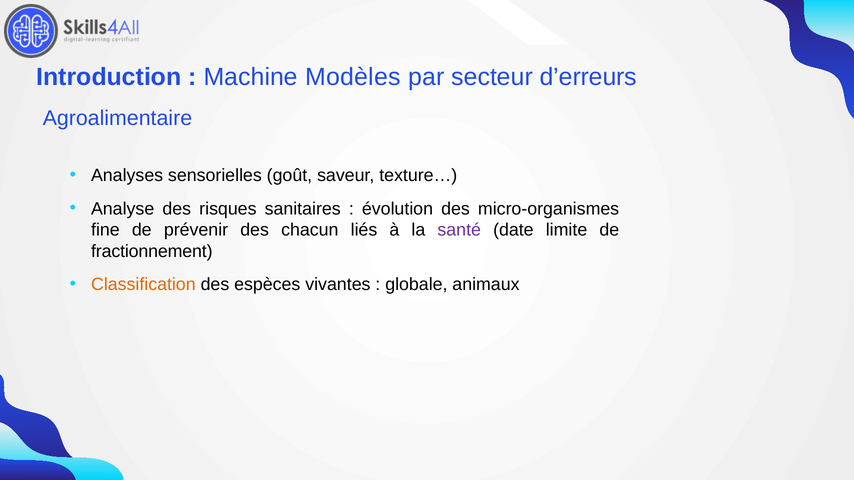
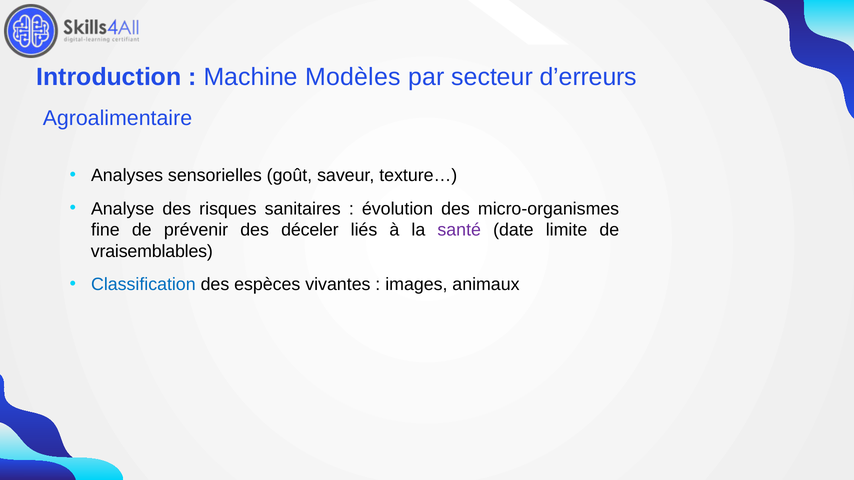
chacun: chacun -> déceler
fractionnement: fractionnement -> vraisemblables
Classification colour: orange -> blue
globale: globale -> images
